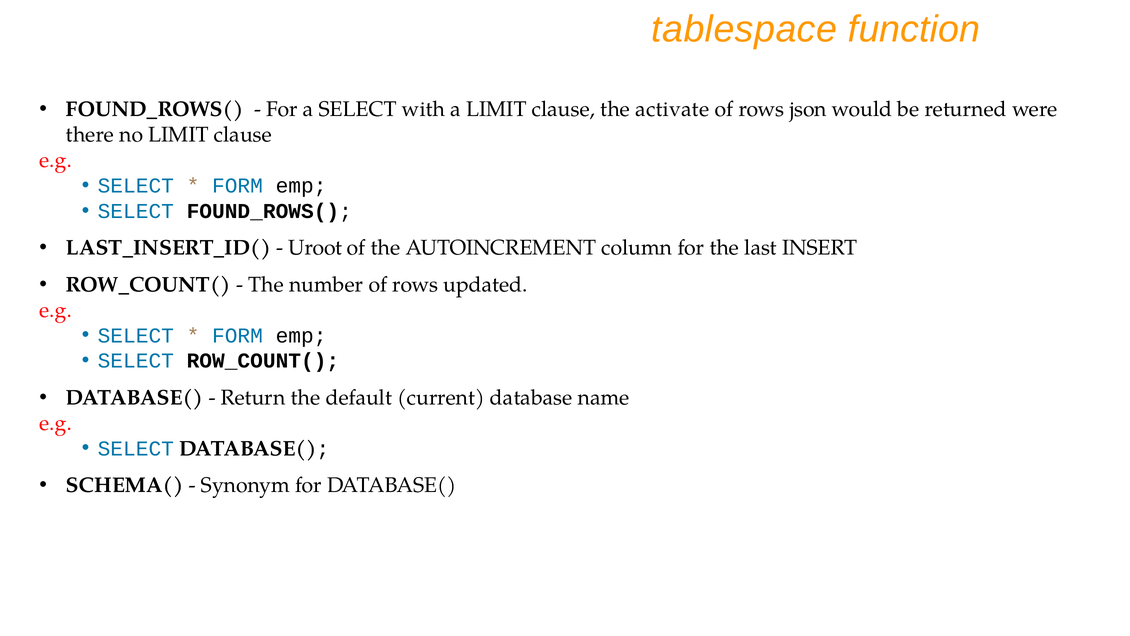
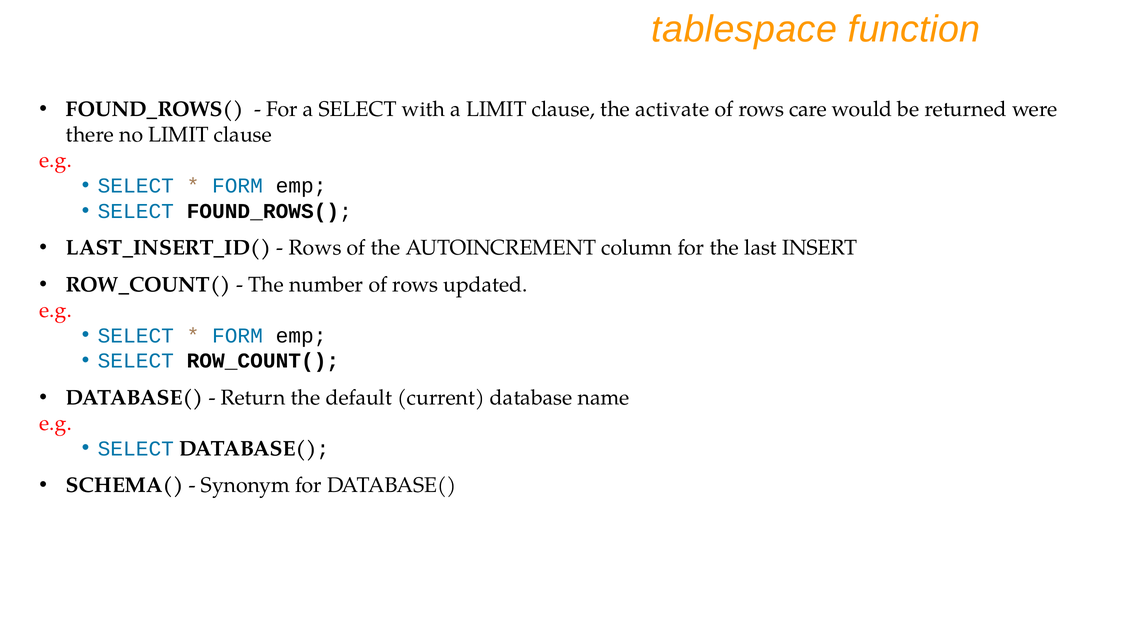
json: json -> care
Uroot at (315, 248): Uroot -> Rows
